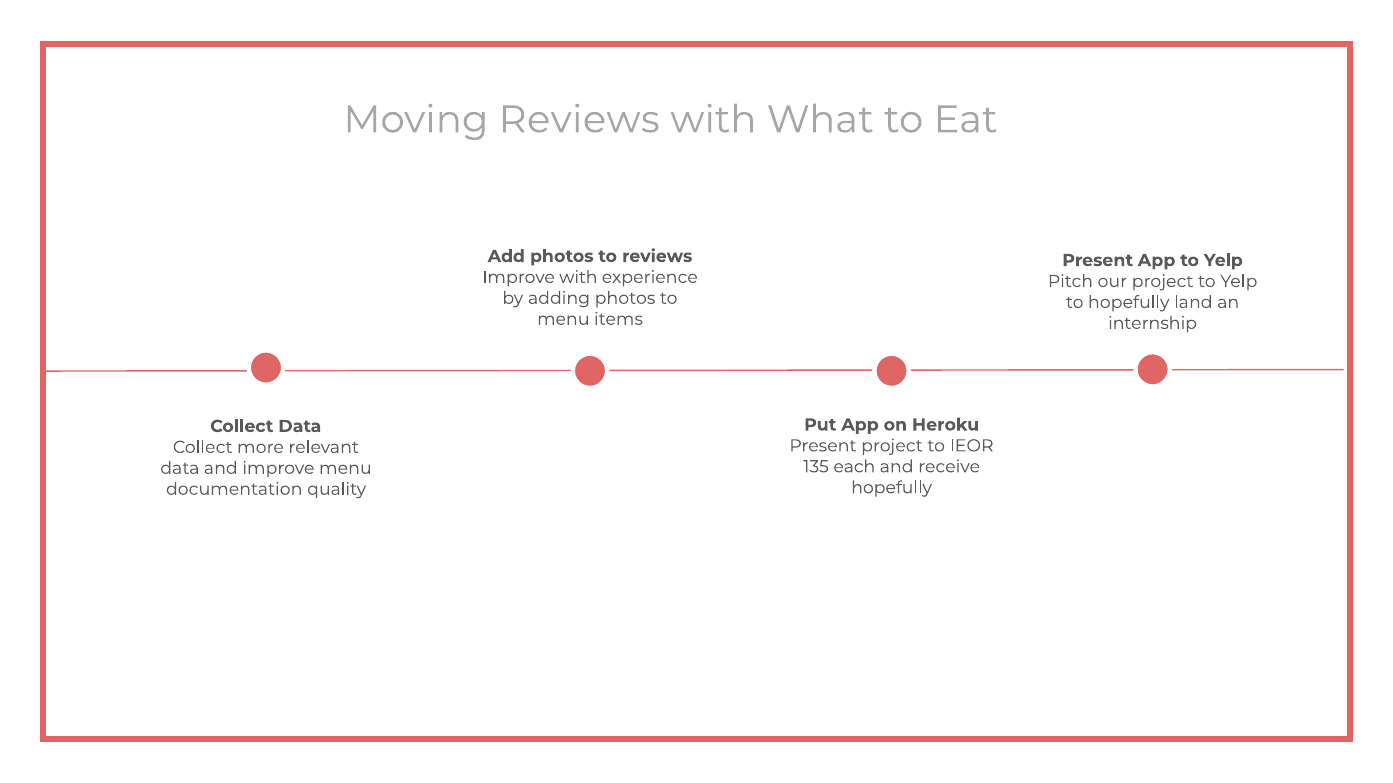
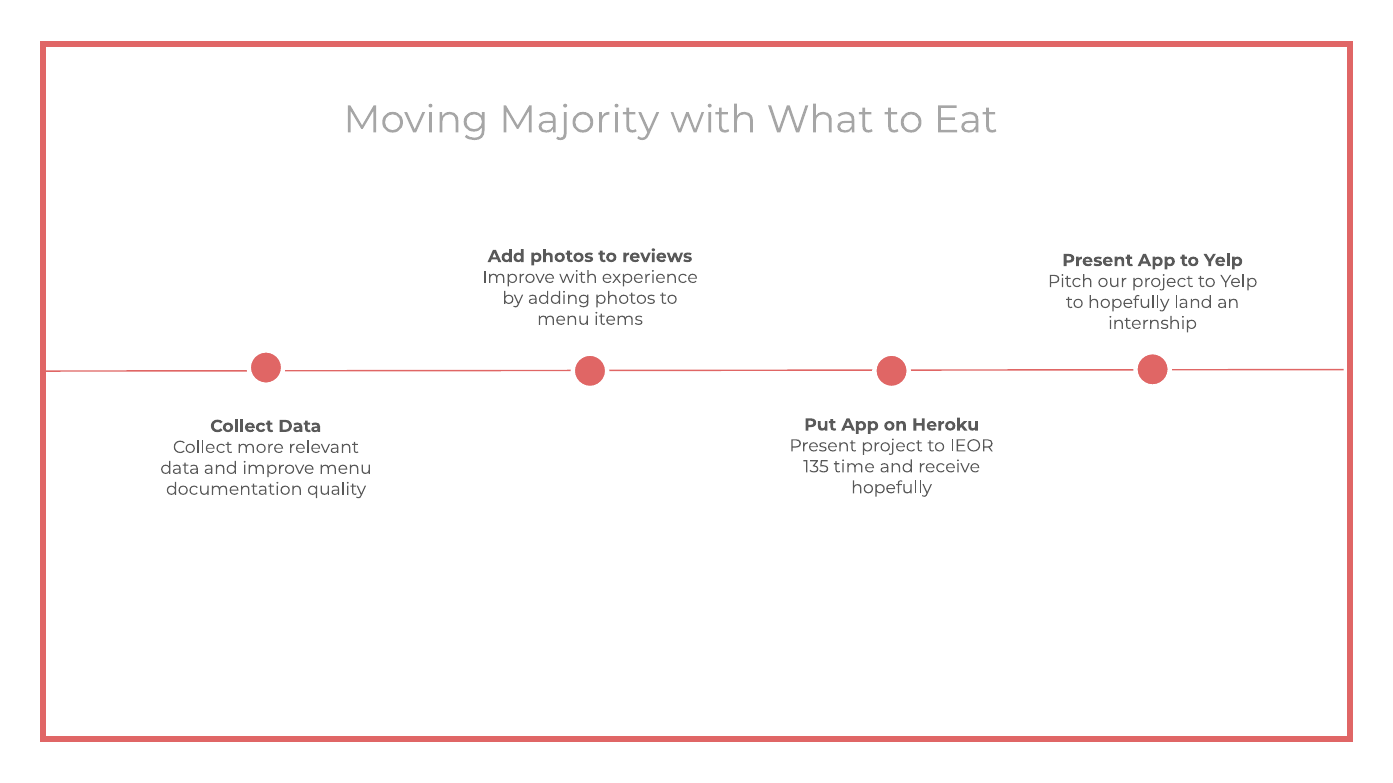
Moving Reviews: Reviews -> Majority
each: each -> time
